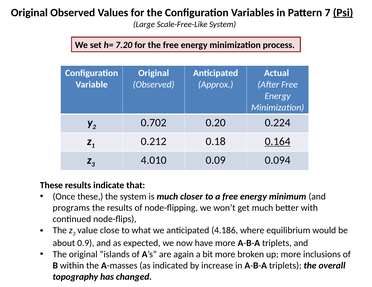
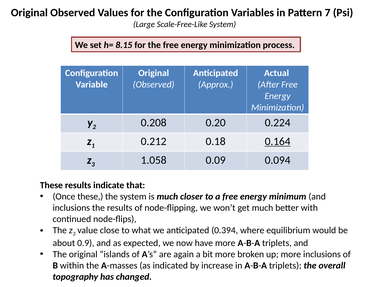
Psi underline: present -> none
7.20: 7.20 -> 8.15
0.702: 0.702 -> 0.208
4.010: 4.010 -> 1.058
programs at (71, 208): programs -> inclusions
4.186: 4.186 -> 0.394
